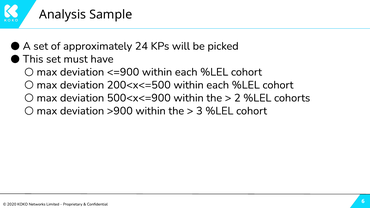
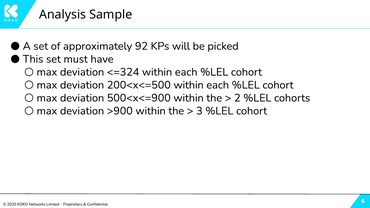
24: 24 -> 92
<=900: <=900 -> <=324
